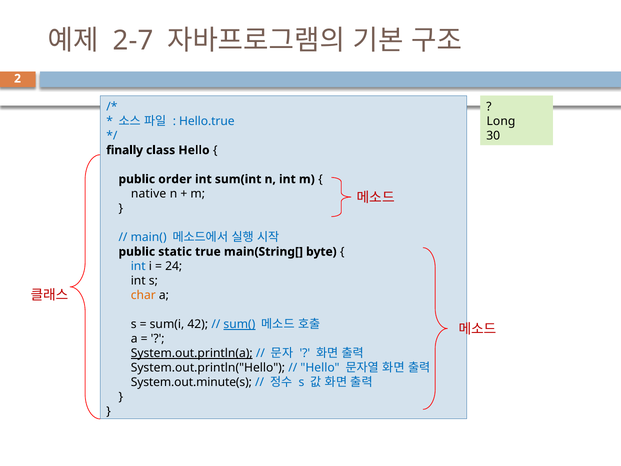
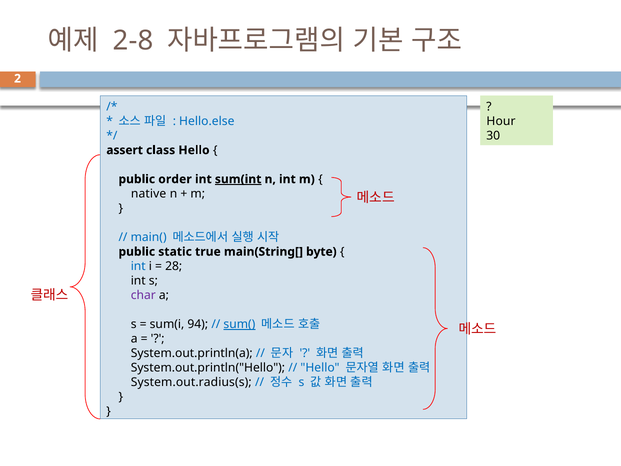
2-7: 2-7 -> 2-8
Hello.true: Hello.true -> Hello.else
Long: Long -> Hour
finally: finally -> assert
sum(int underline: none -> present
24: 24 -> 28
char colour: orange -> purple
42: 42 -> 94
System.out.println(a underline: present -> none
System.out.minute(s: System.out.minute(s -> System.out.radius(s
